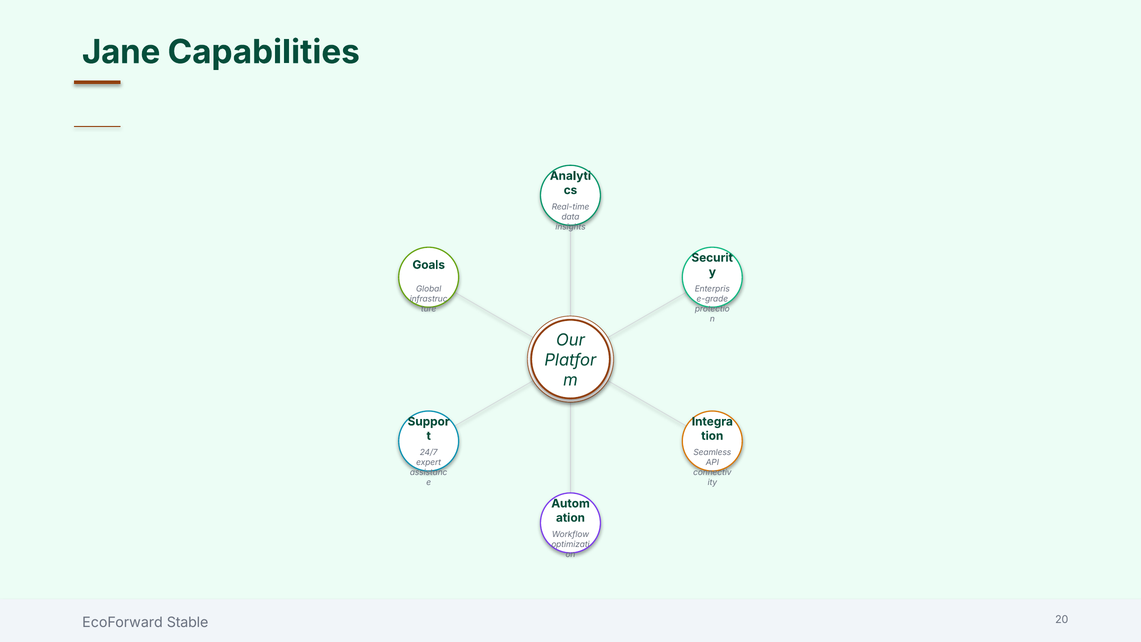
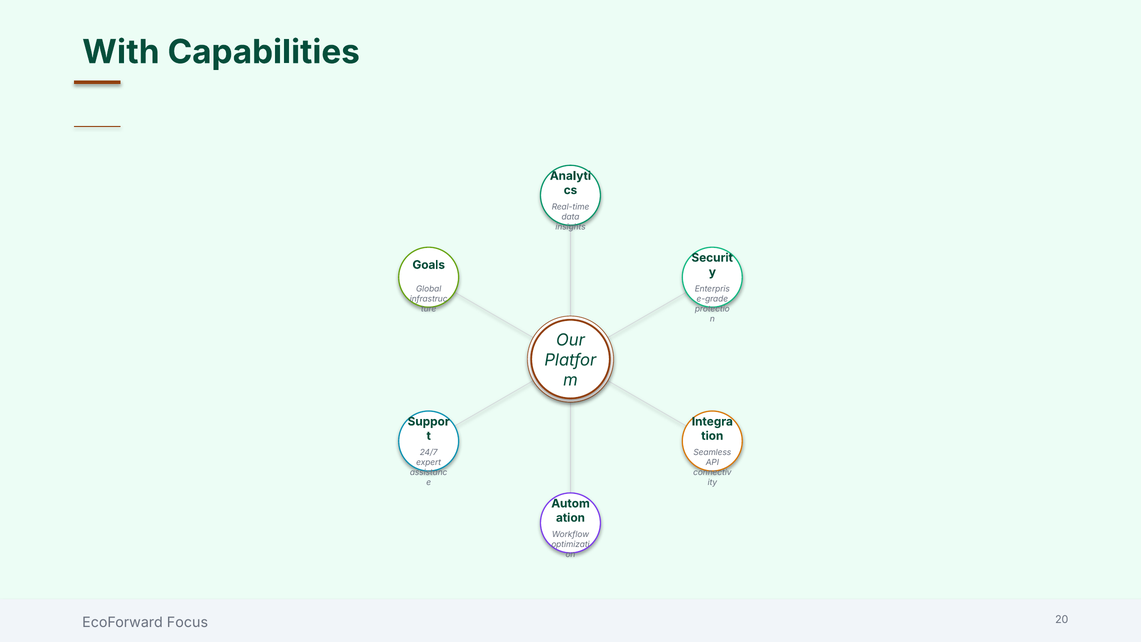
Jane: Jane -> With
Stable: Stable -> Focus
